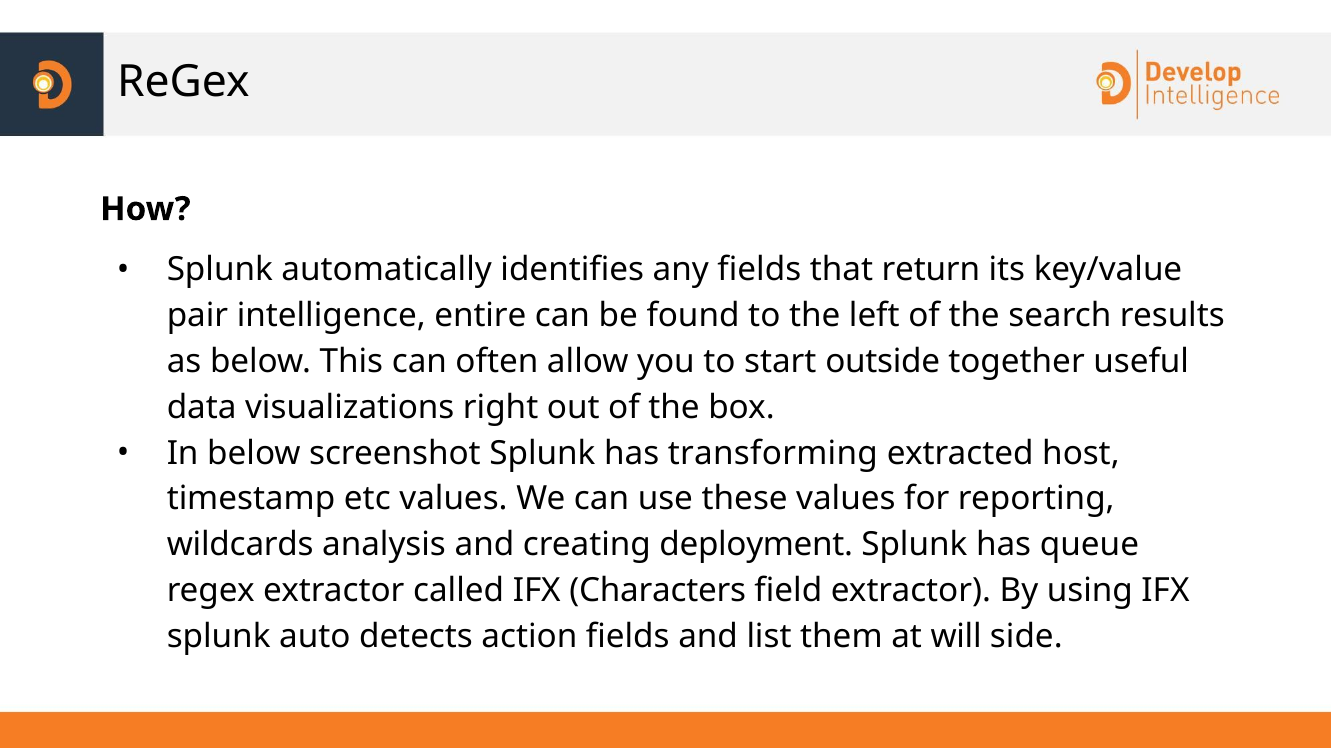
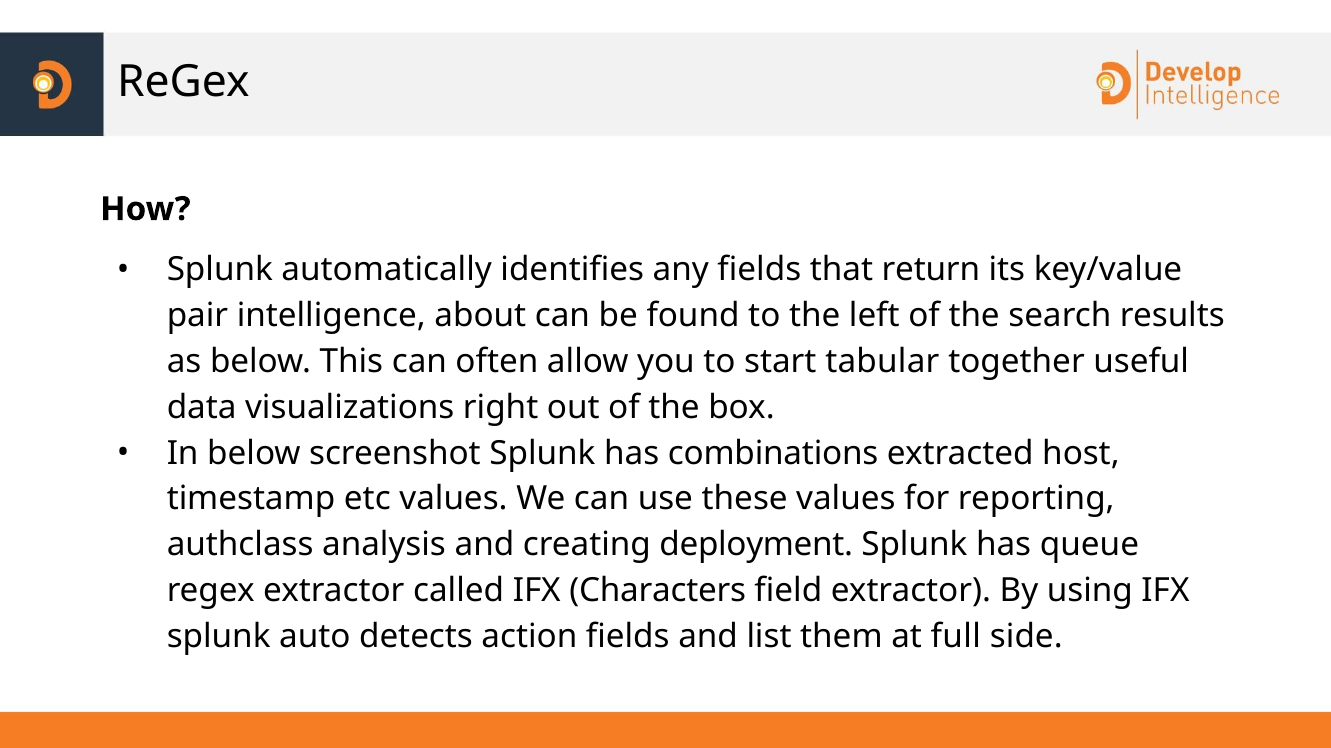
entire: entire -> about
outside: outside -> tabular
transforming: transforming -> combinations
wildcards: wildcards -> authclass
will: will -> full
